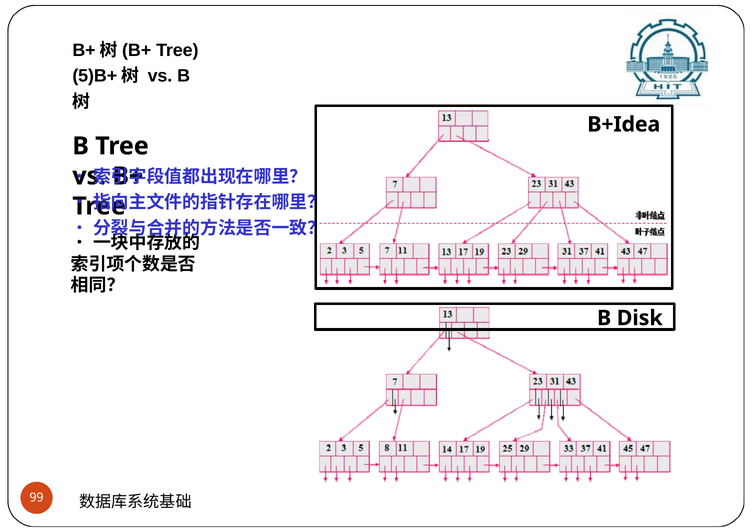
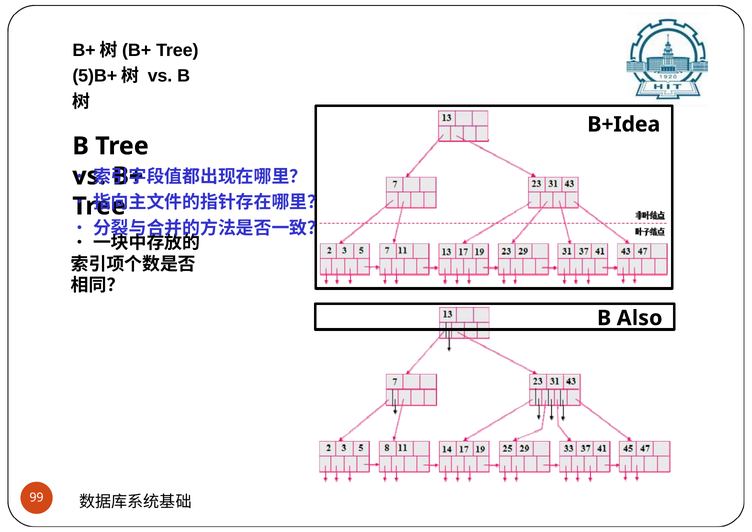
Disk: Disk -> Also
